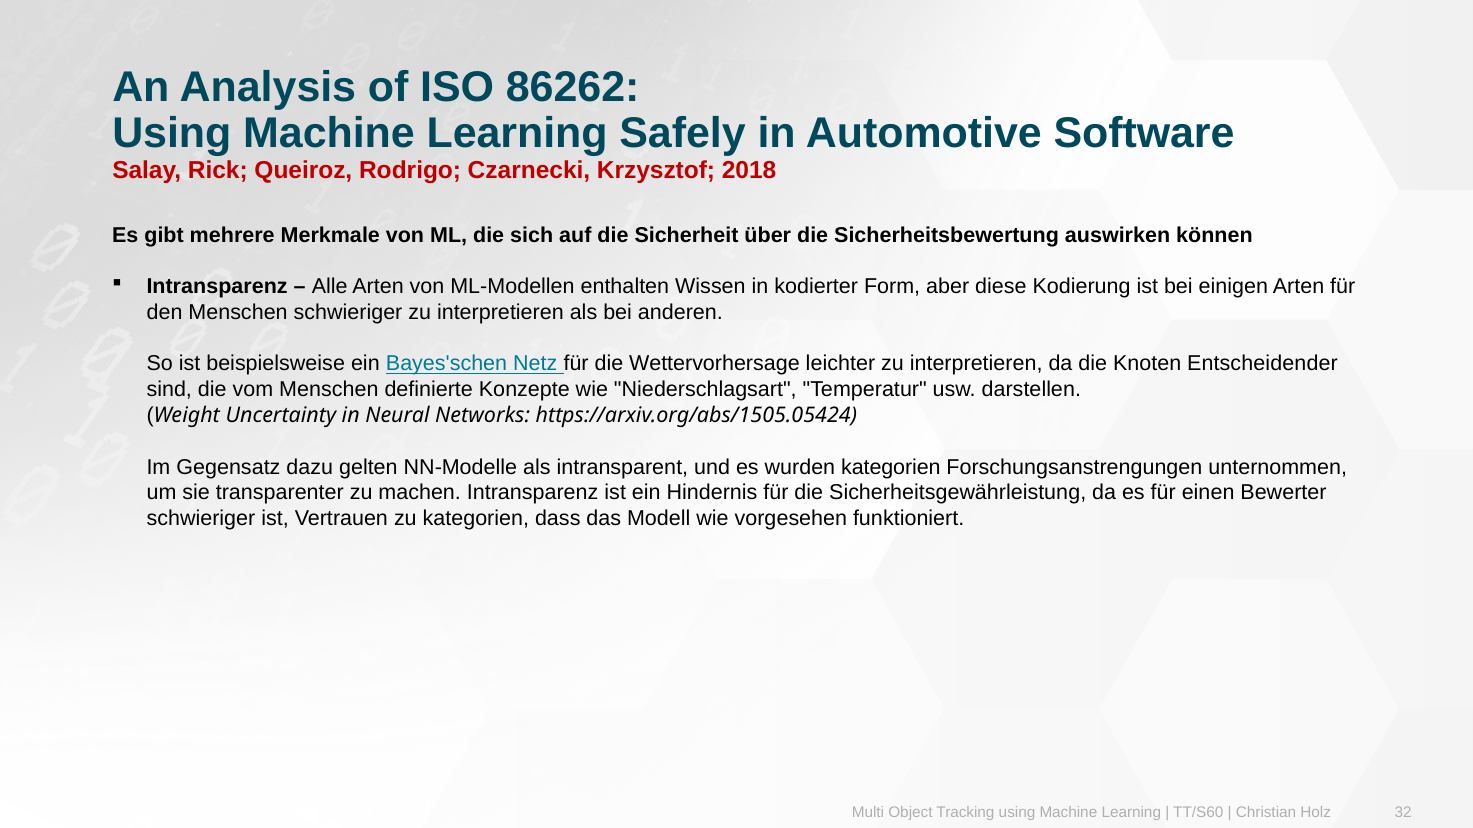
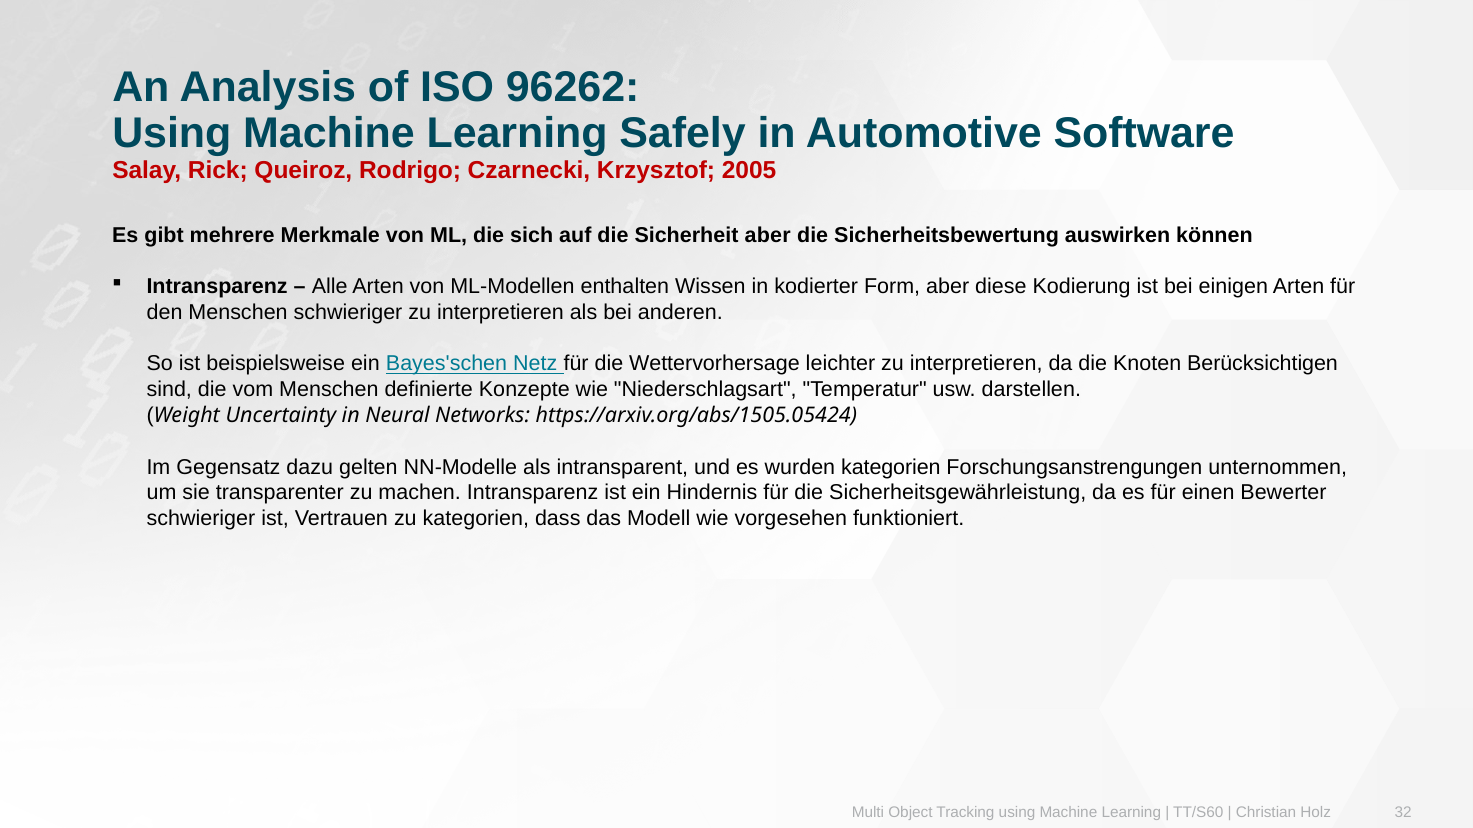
86262: 86262 -> 96262
2018: 2018 -> 2005
Sicherheit über: über -> aber
Entscheidender: Entscheidender -> Berücksichtigen
